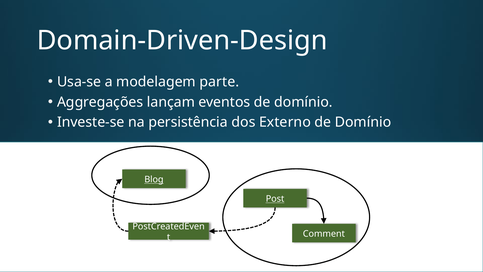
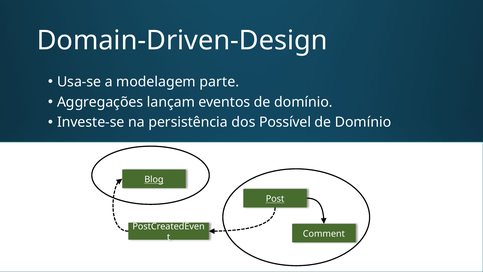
Externo: Externo -> Possível
